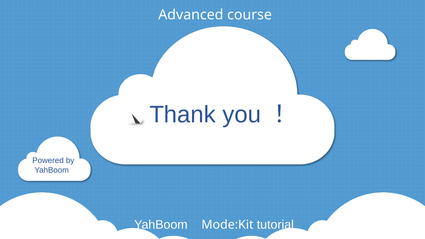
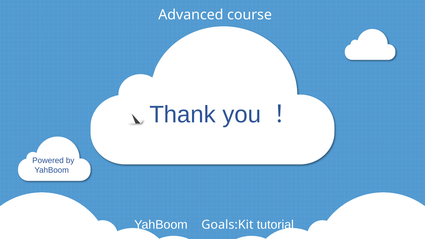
Mode:Kit: Mode:Kit -> Goals:Kit
